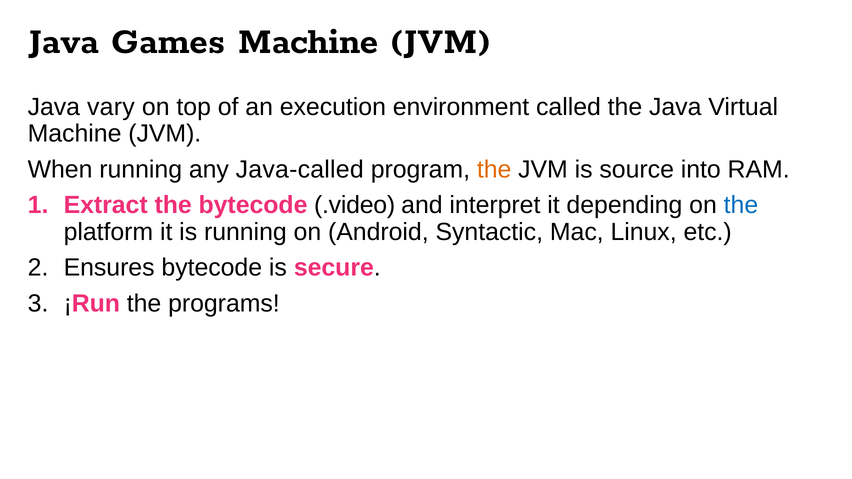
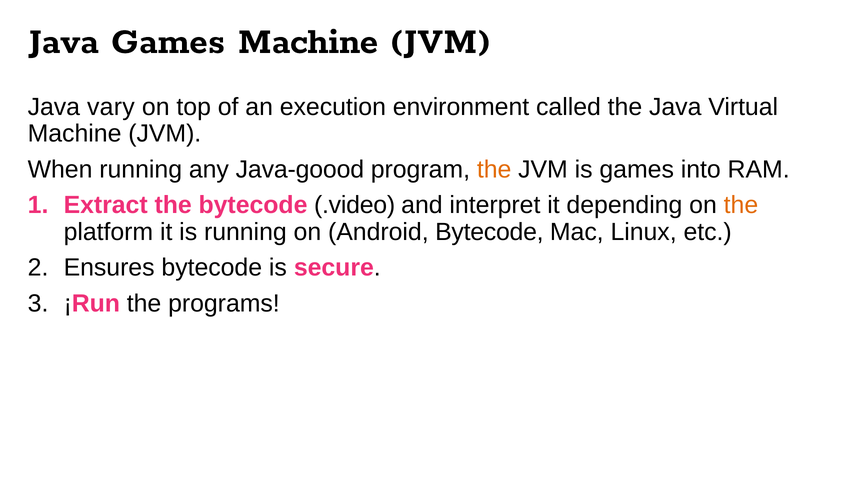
Java-called: Java-called -> Java-goood
is source: source -> games
the at (741, 205) colour: blue -> orange
Android Syntactic: Syntactic -> Bytecode
